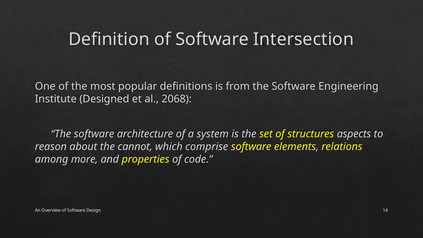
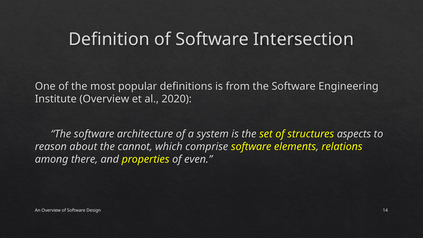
Institute Designed: Designed -> Overview
2068: 2068 -> 2020
more: more -> there
code: code -> even
